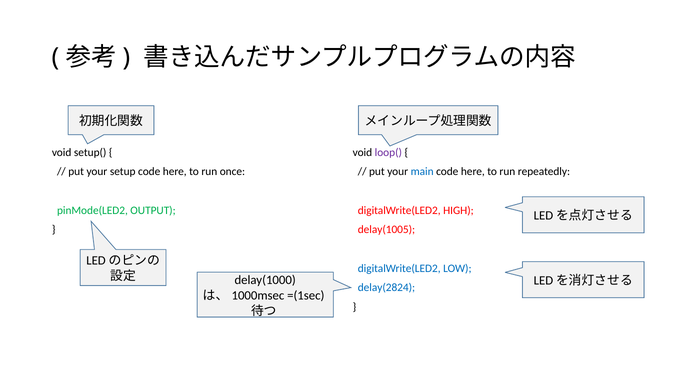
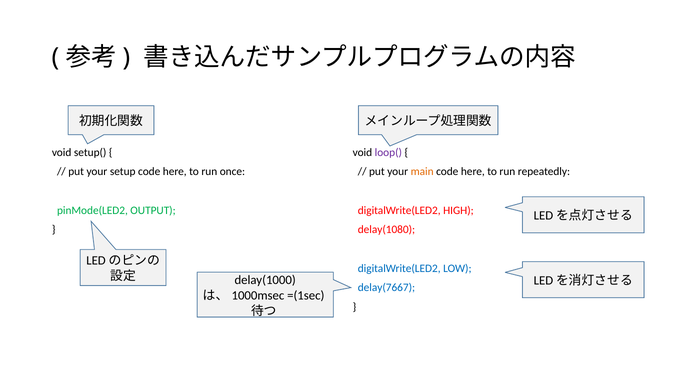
main colour: blue -> orange
delay(1005: delay(1005 -> delay(1080
delay(2824: delay(2824 -> delay(7667
